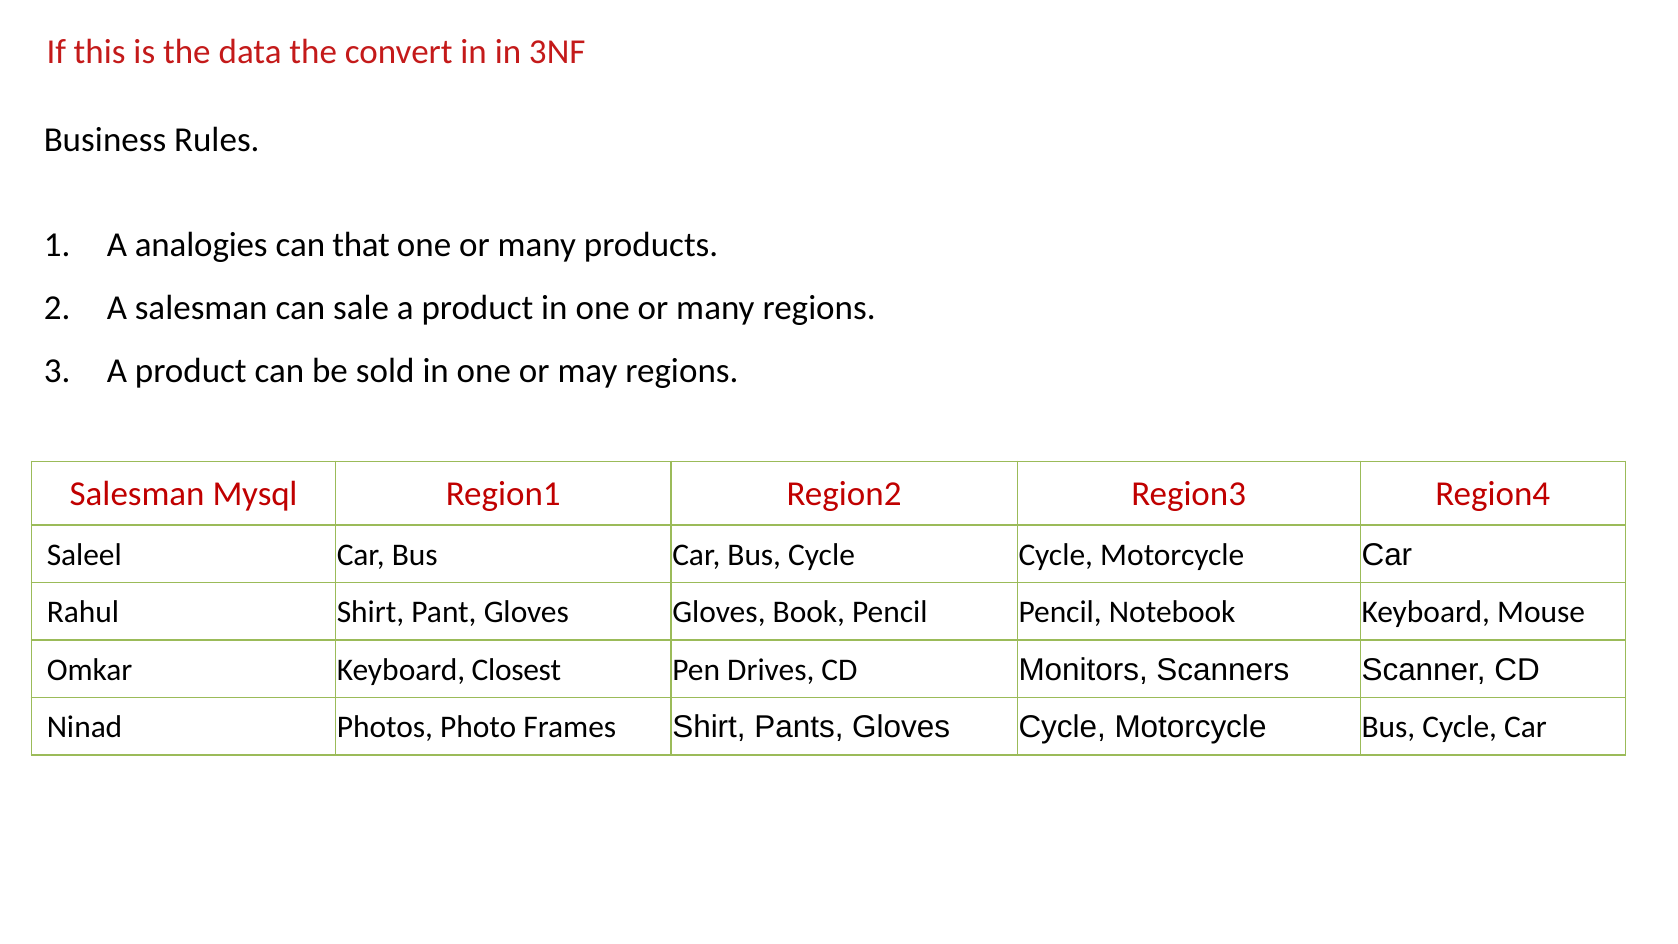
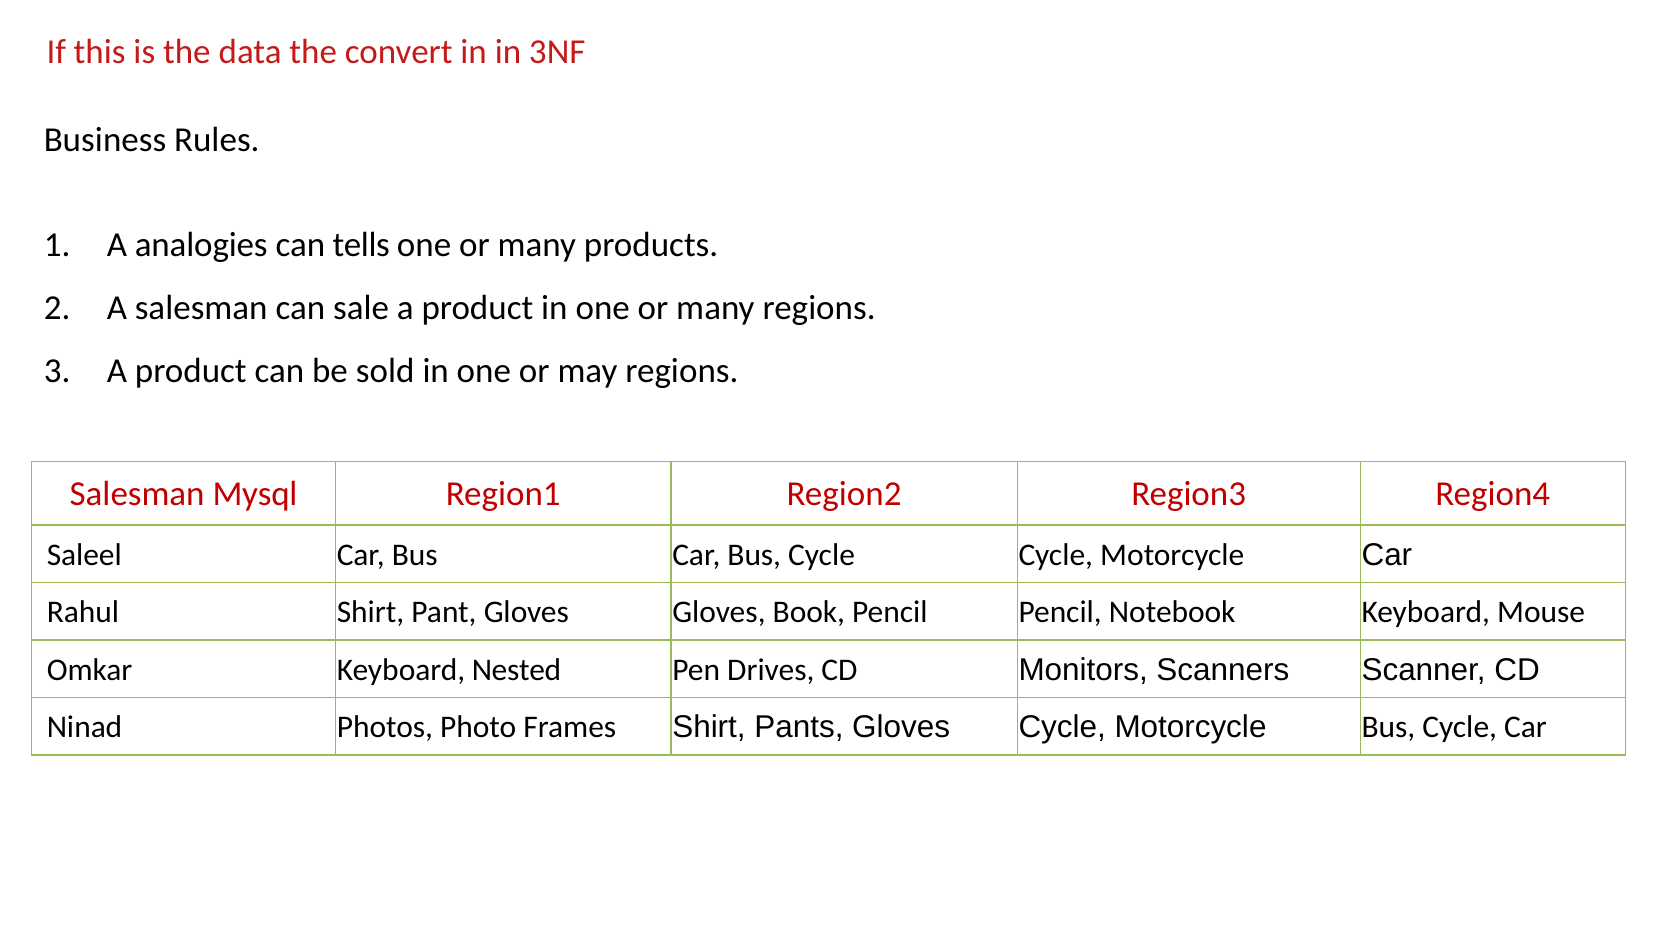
that: that -> tells
Closest: Closest -> Nested
